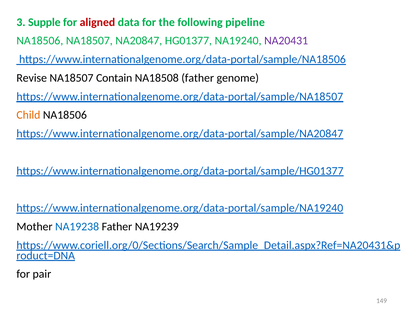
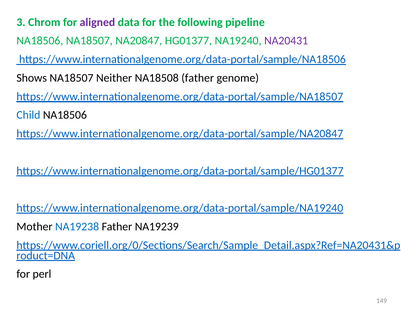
Supple: Supple -> Chrom
aligned colour: red -> purple
Revise: Revise -> Shows
Contain: Contain -> Neither
Child colour: orange -> blue
pair: pair -> perl
